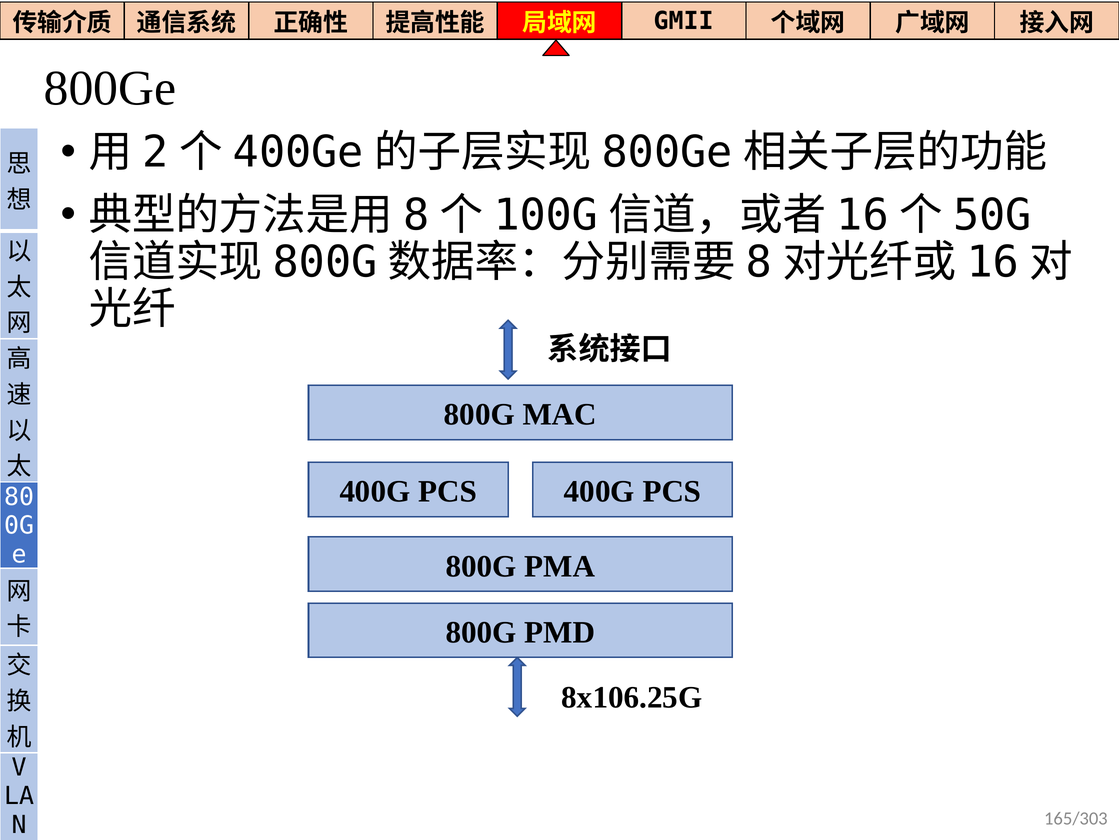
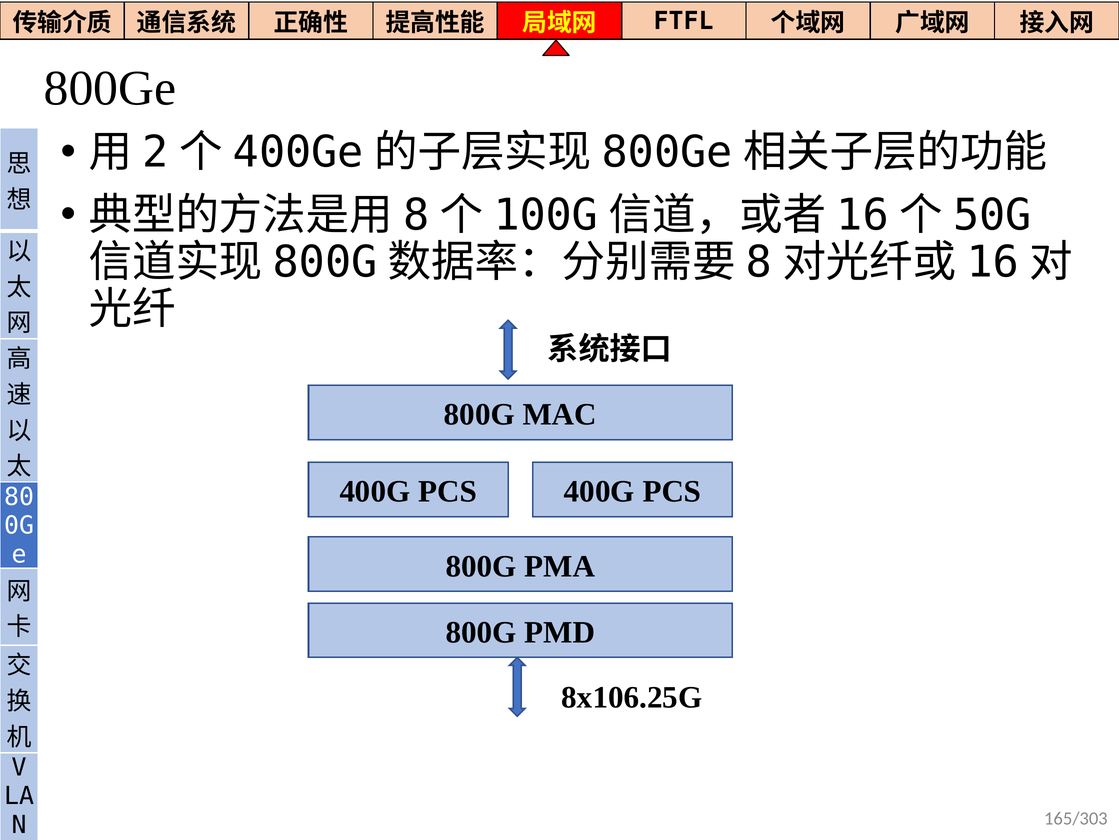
GMII: GMII -> FTFL
